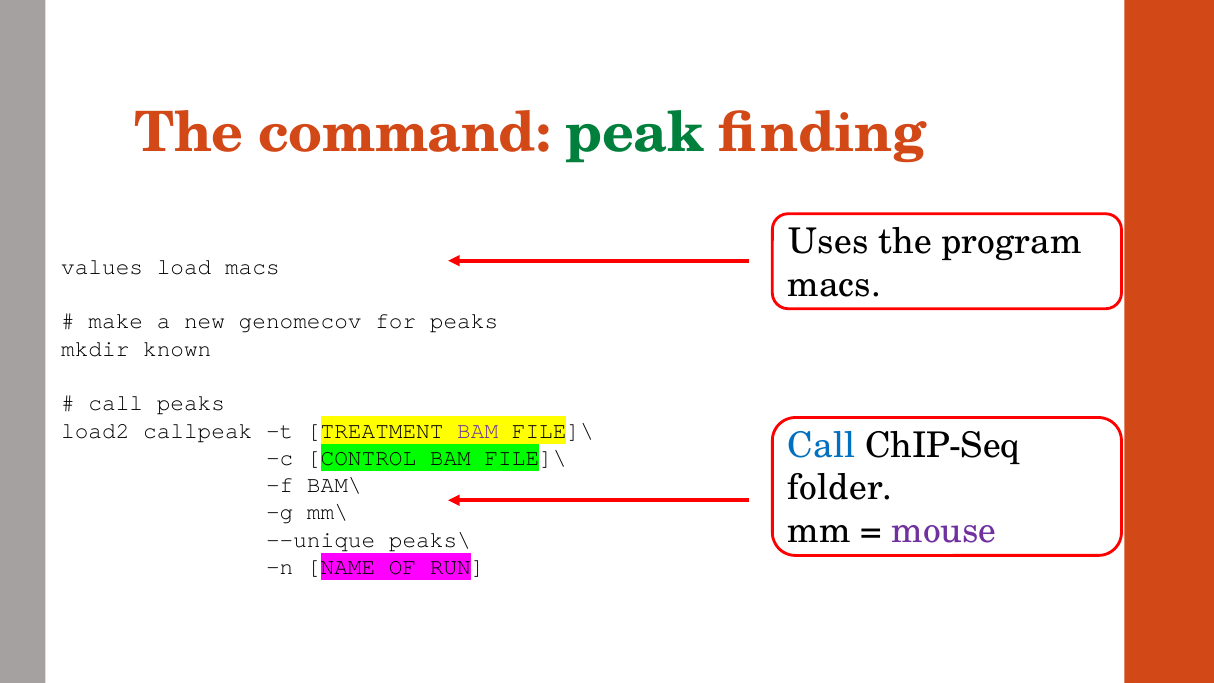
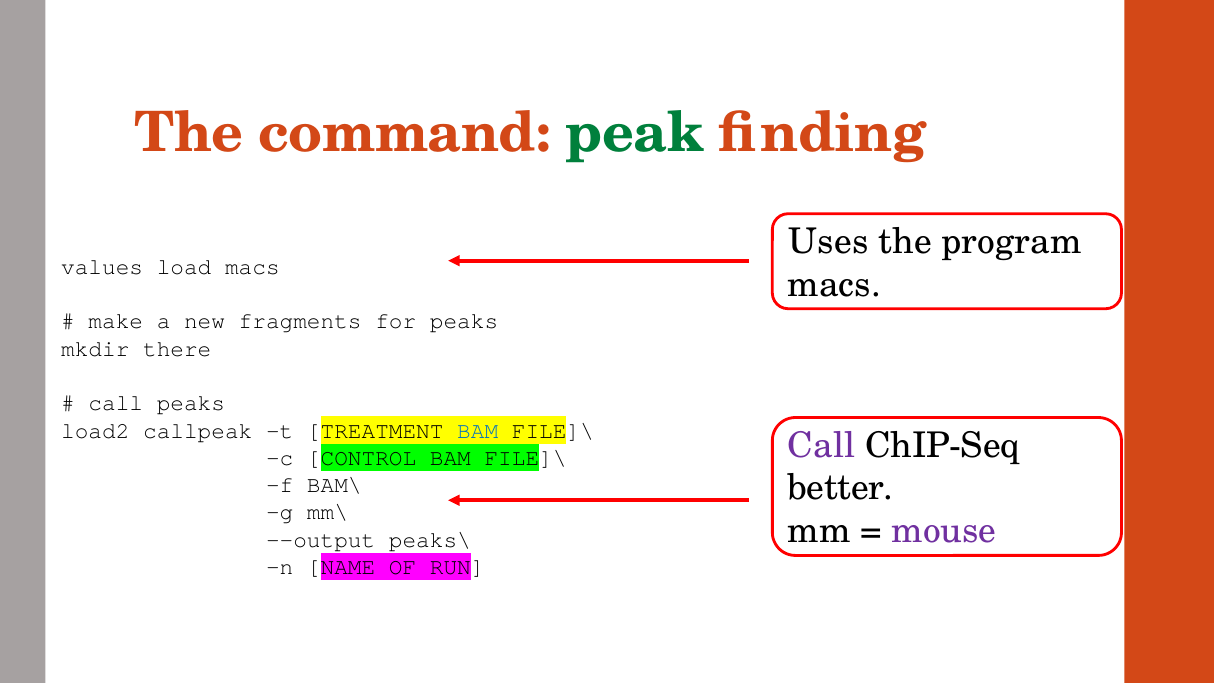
genomecov: genomecov -> fragments
known: known -> there
BAM at (478, 430) colour: purple -> blue
Call at (822, 446) colour: blue -> purple
folder: folder -> better
--unique: --unique -> --output
